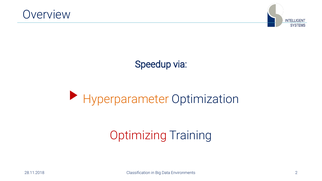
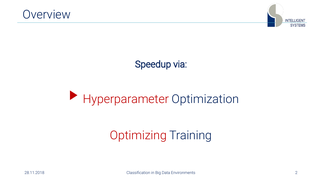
Hyperparameter colour: orange -> red
